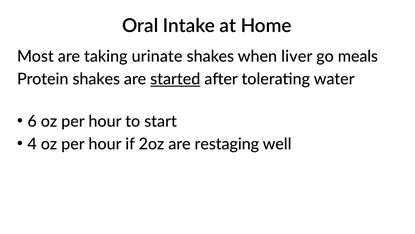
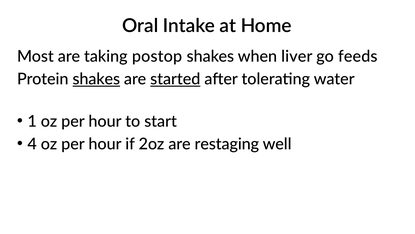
urinate: urinate -> postop
meals: meals -> feeds
shakes at (96, 79) underline: none -> present
6: 6 -> 1
